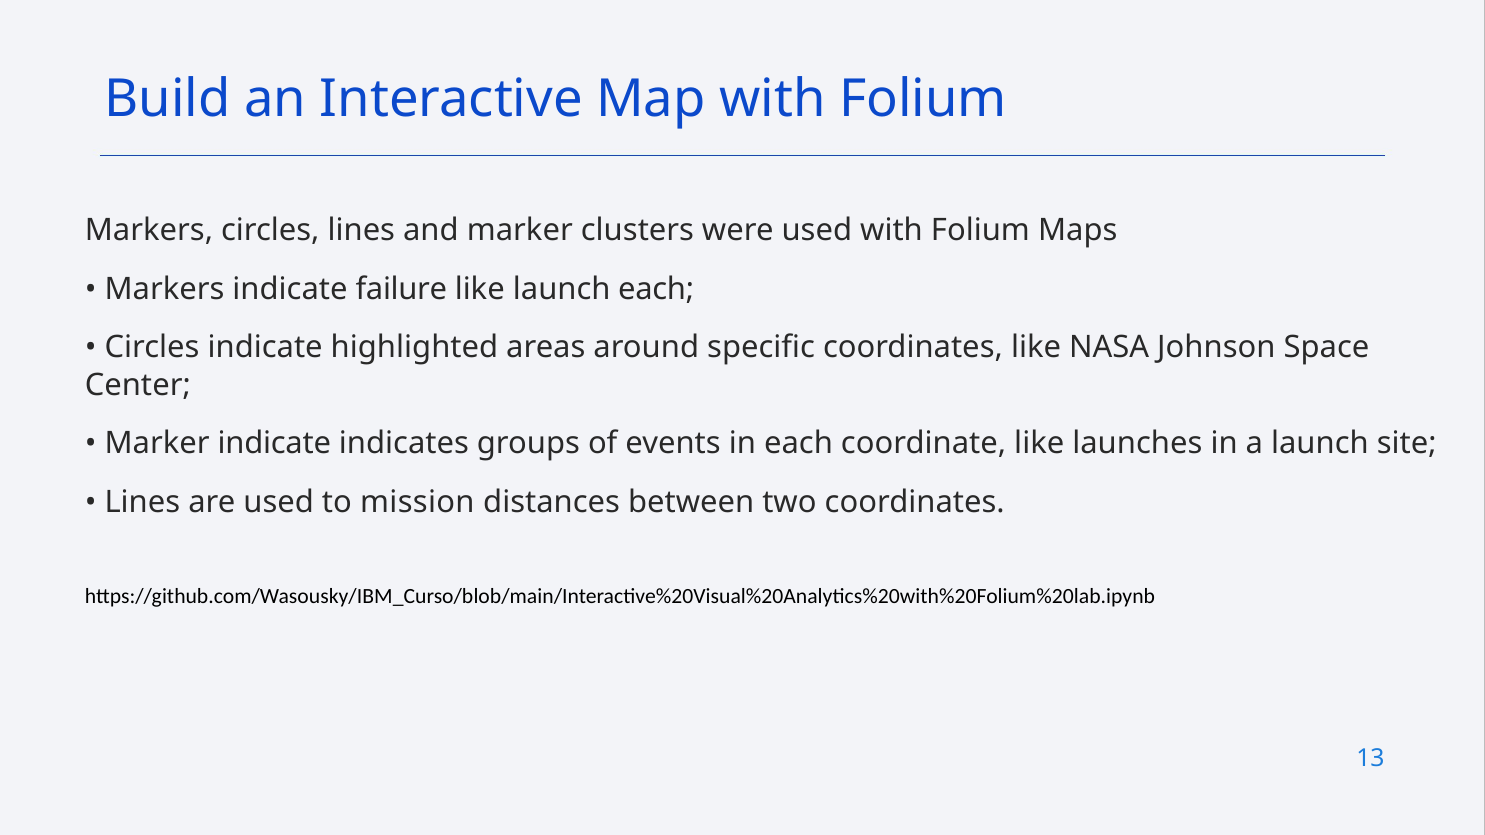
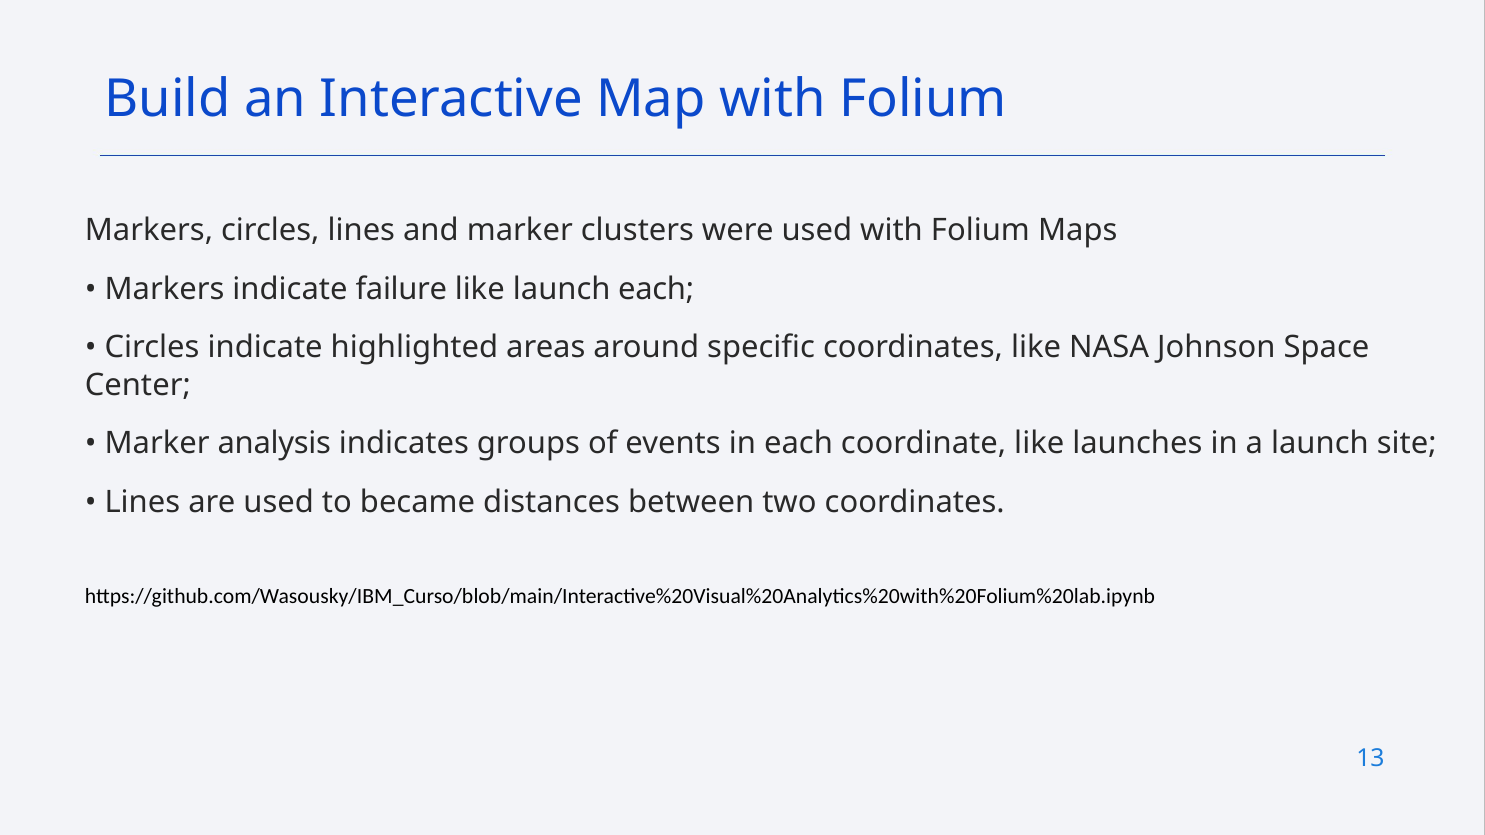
Marker indicate: indicate -> analysis
mission: mission -> became
